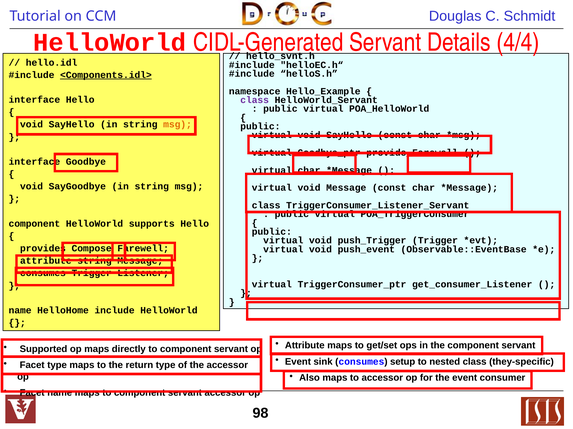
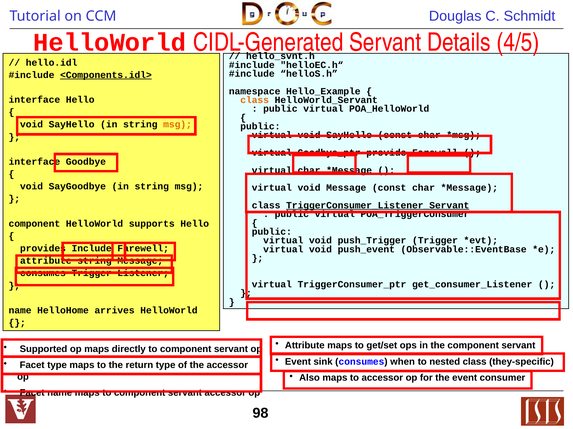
4/4: 4/4 -> 4/5
class at (255, 100) colour: purple -> orange
TriggerConsumer_Listener_Servant underline: none -> present
Compose: Compose -> Include
include: include -> arrives
setup: setup -> when
